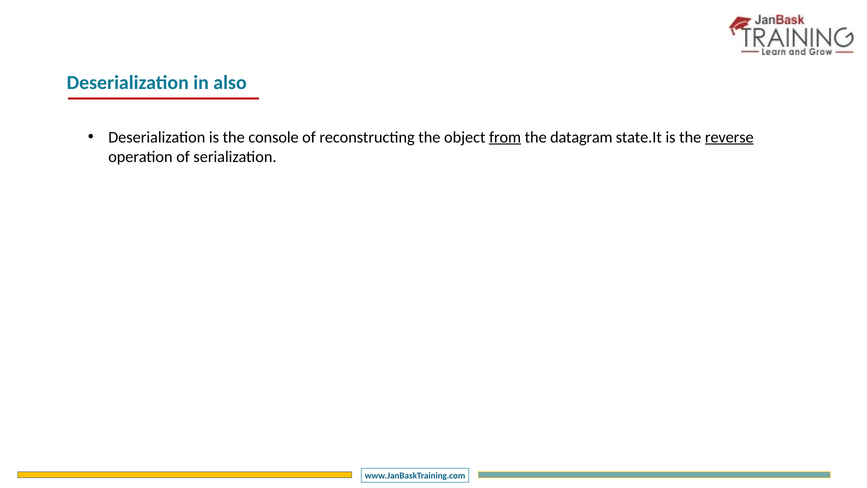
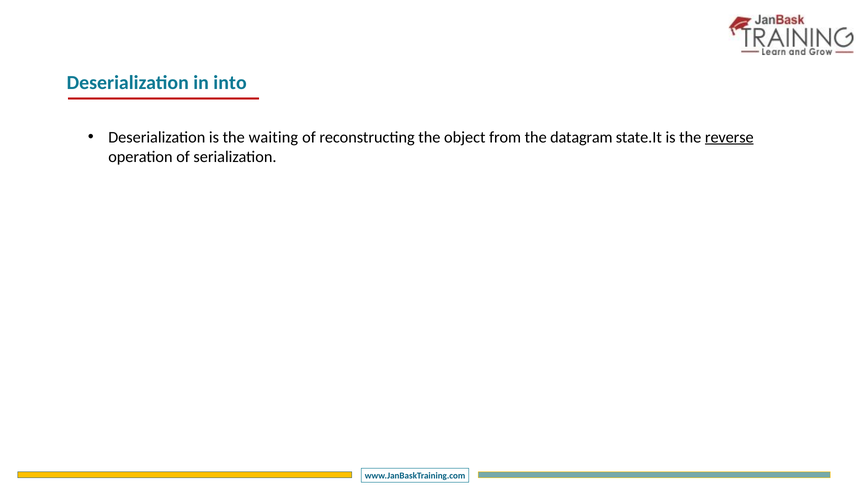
also: also -> into
console: console -> waiting
from underline: present -> none
